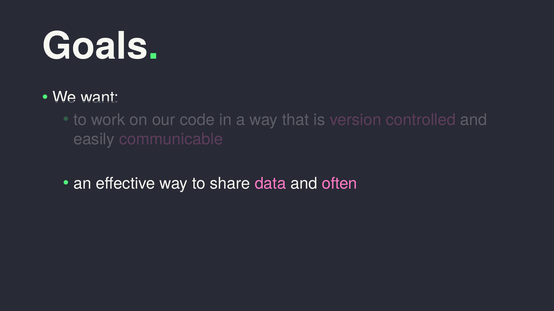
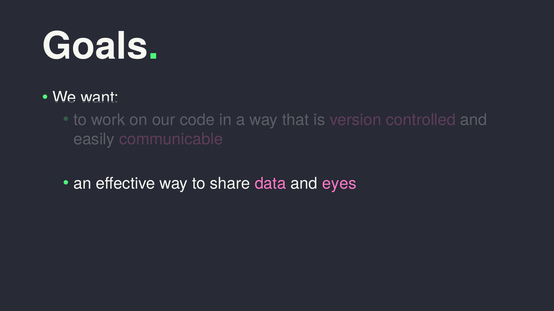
often: often -> eyes
